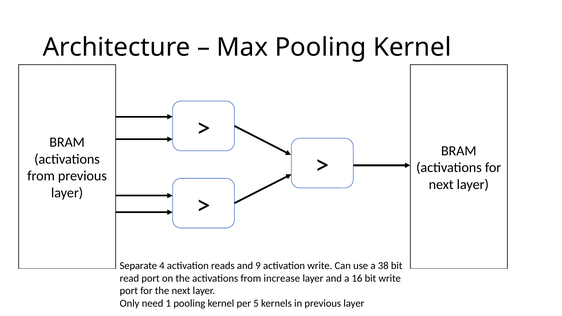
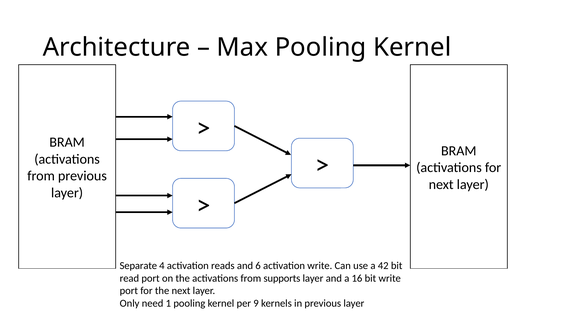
9: 9 -> 6
38: 38 -> 42
increase: increase -> supports
5: 5 -> 9
